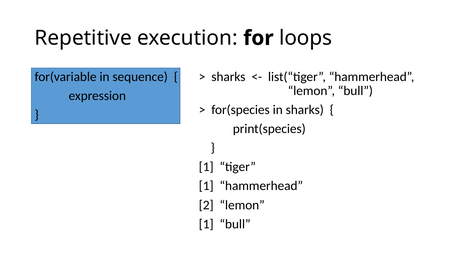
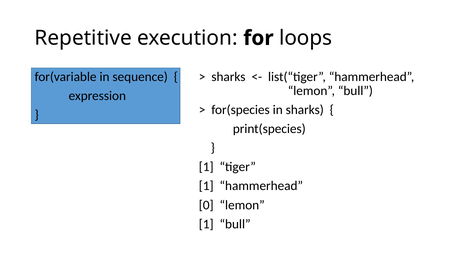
2: 2 -> 0
